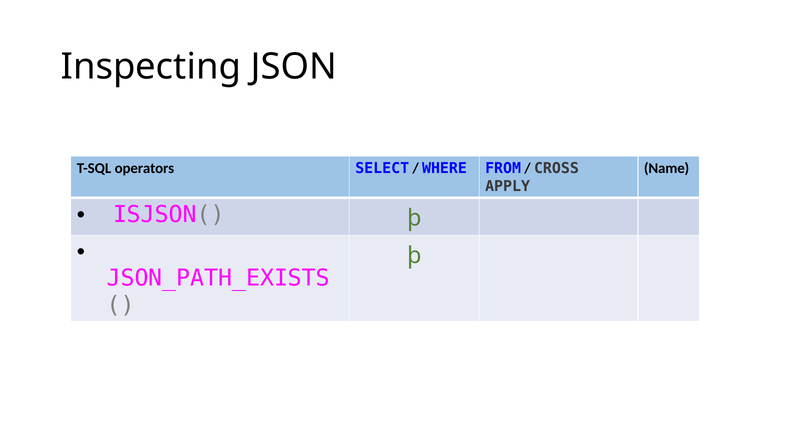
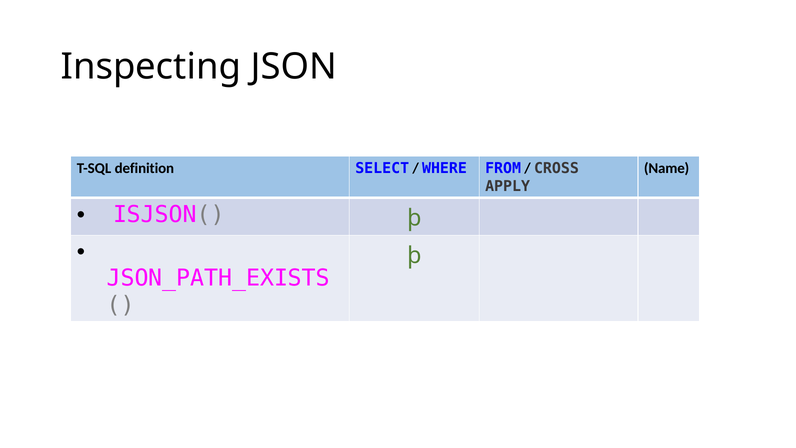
operators: operators -> definition
